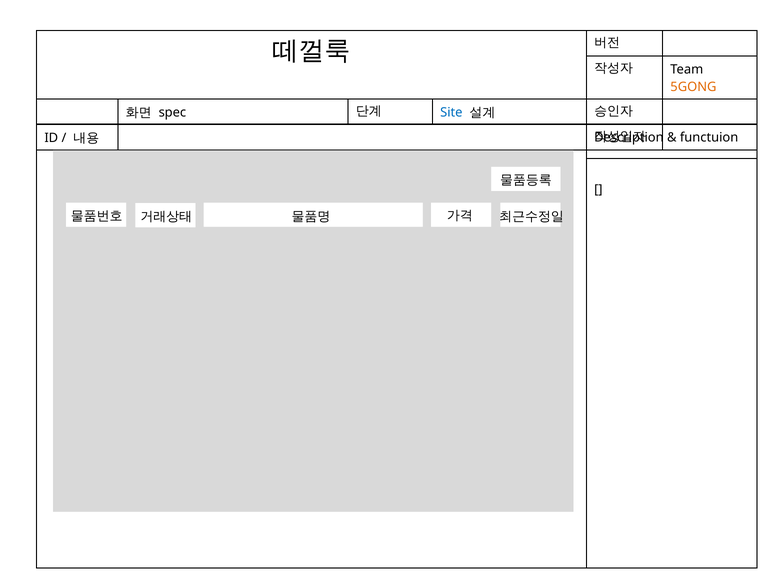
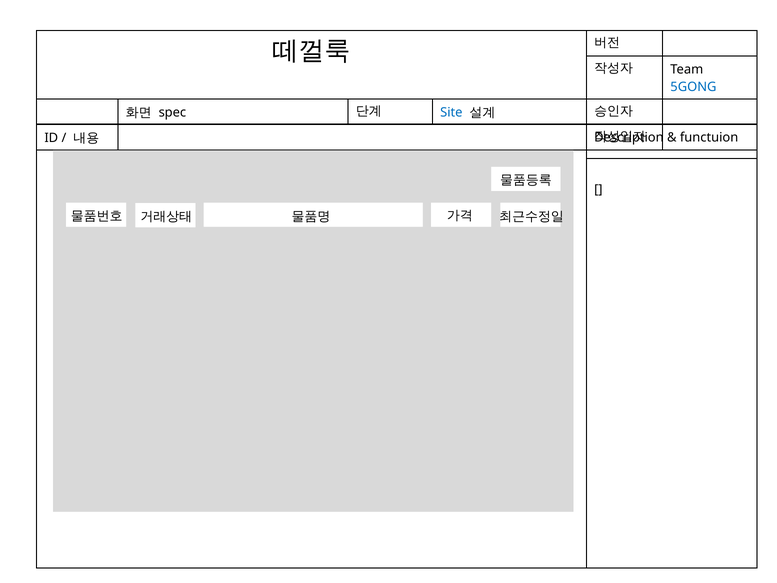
5GONG colour: orange -> blue
